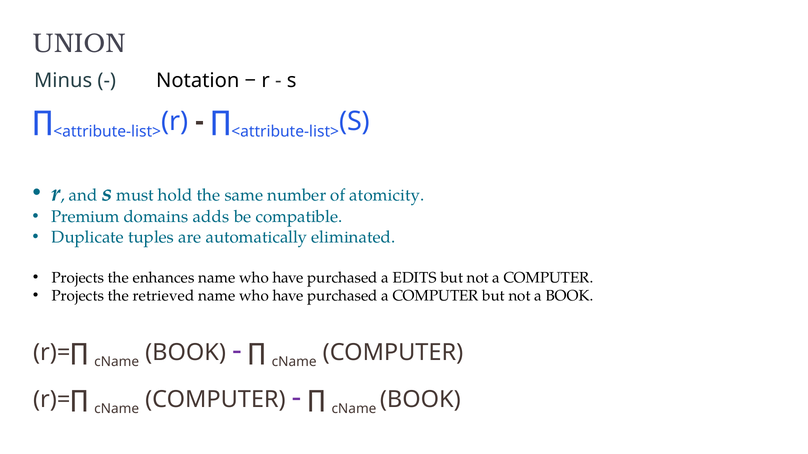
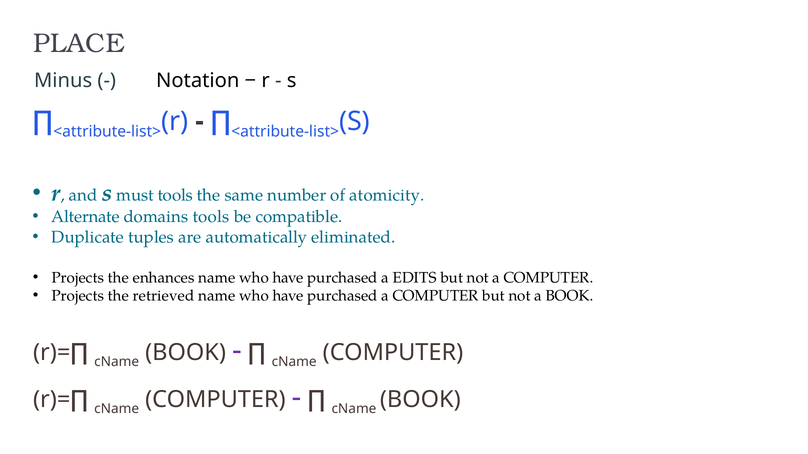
UNION: UNION -> PLACE
must hold: hold -> tools
Premium: Premium -> Alternate
domains adds: adds -> tools
